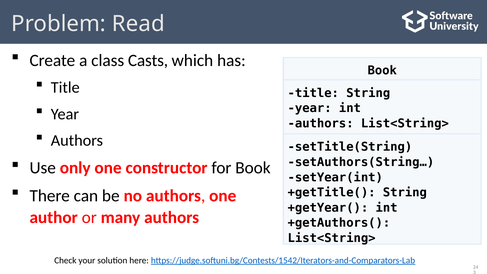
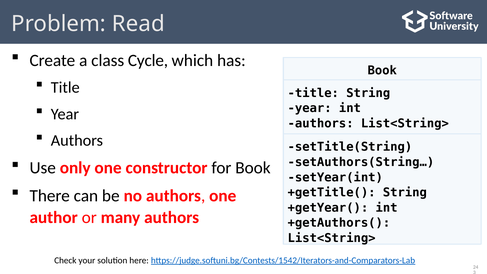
Casts: Casts -> Cycle
